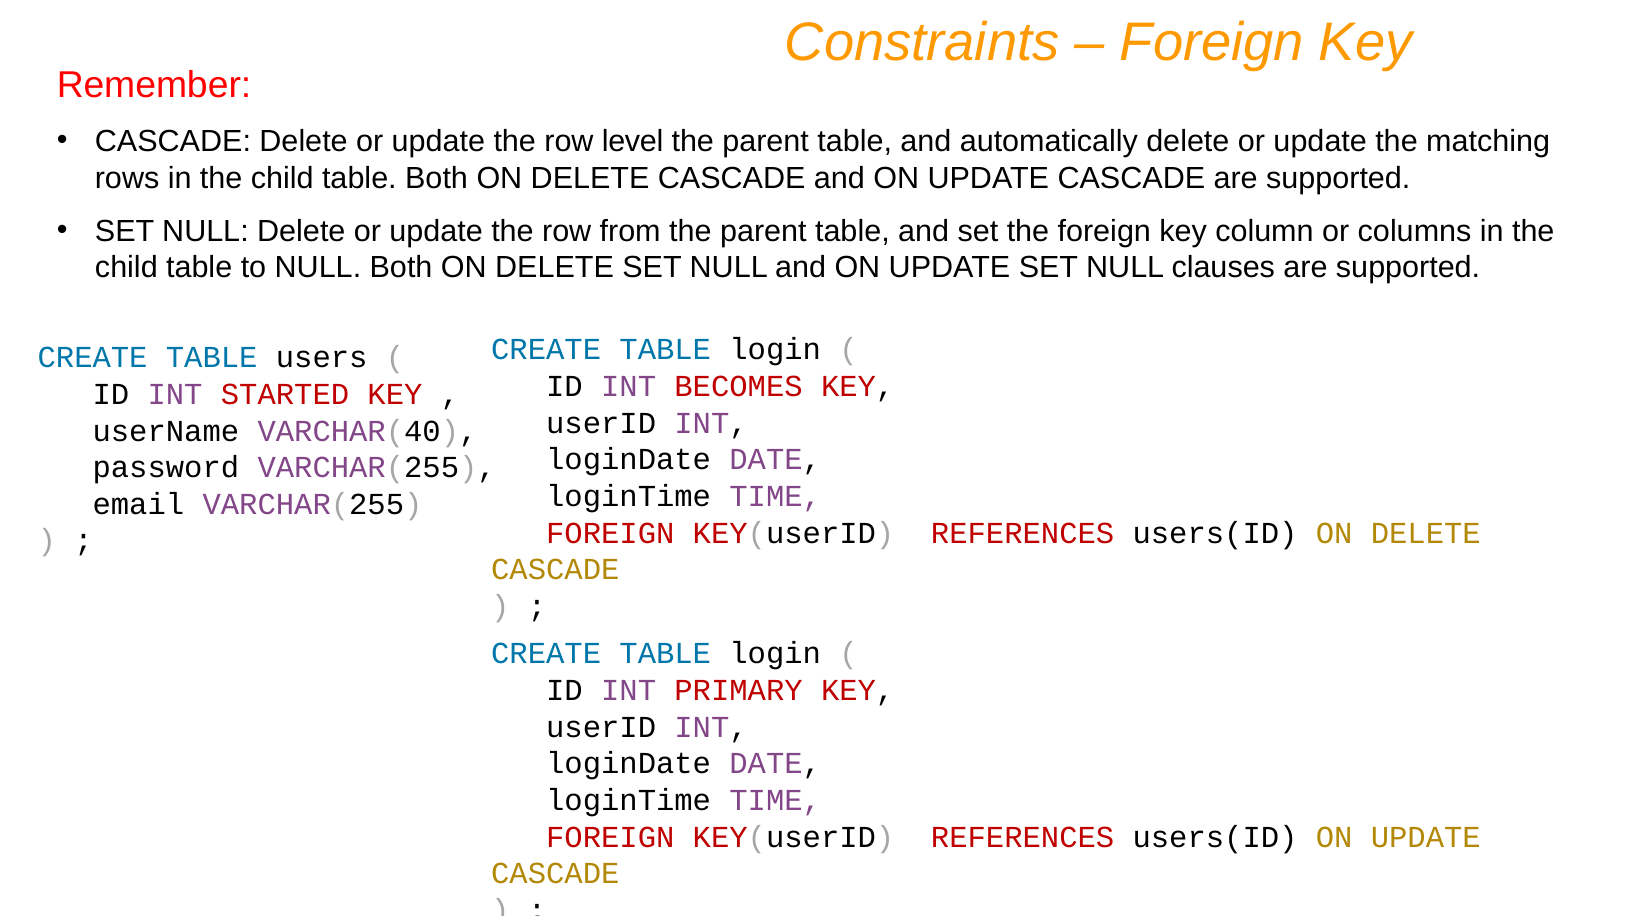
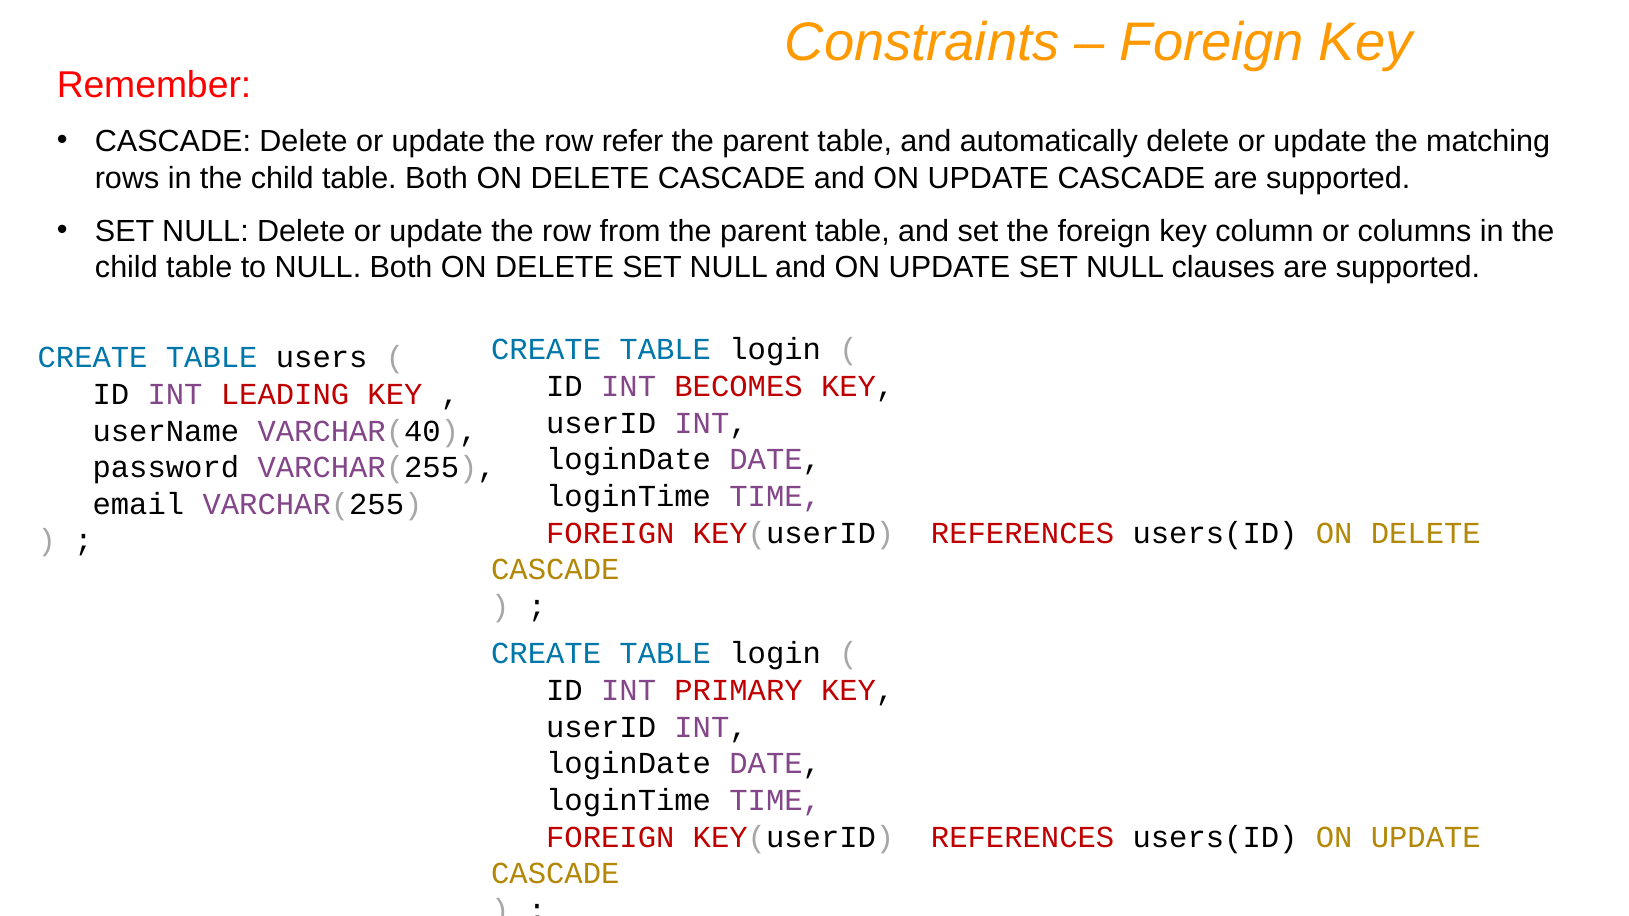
level: level -> refer
STARTED: STARTED -> LEADING
